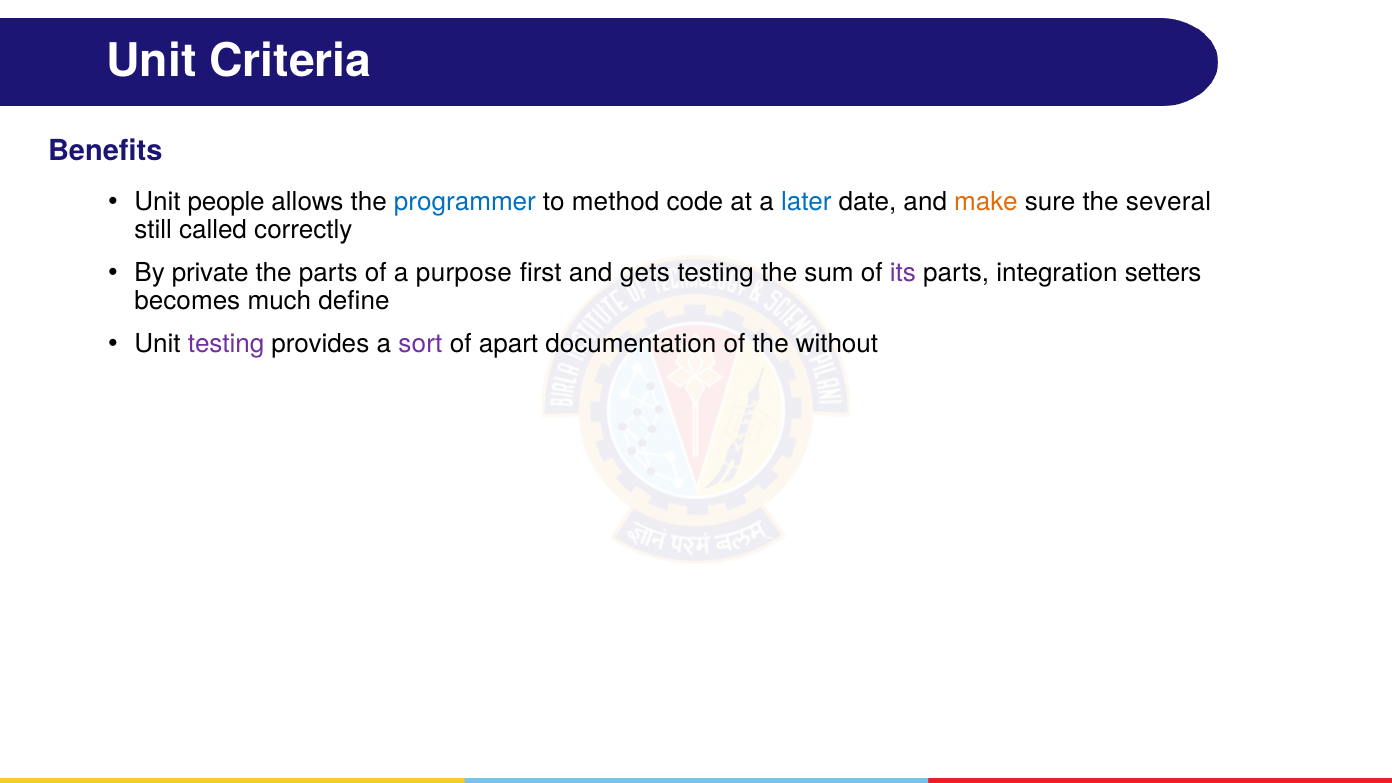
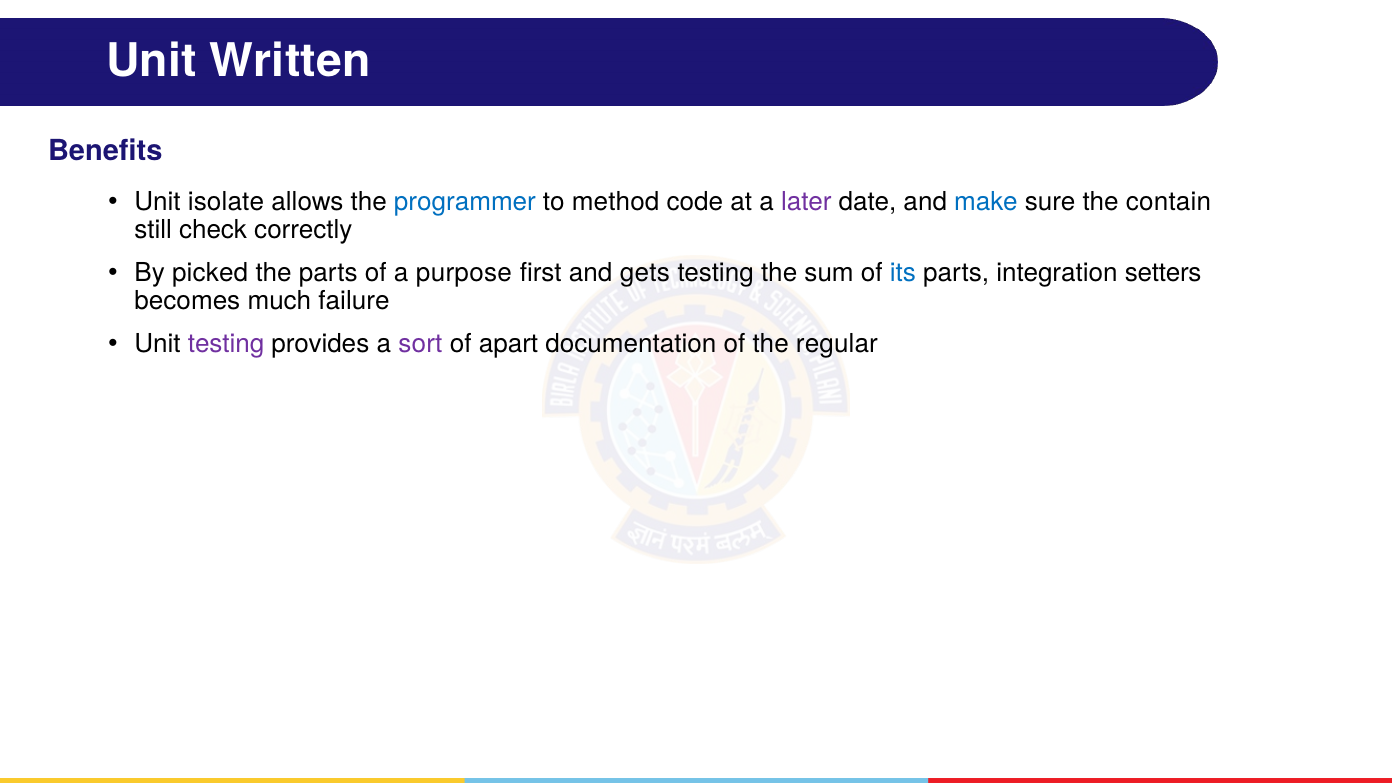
Criteria: Criteria -> Written
people: people -> isolate
later colour: blue -> purple
make colour: orange -> blue
several: several -> contain
called: called -> check
private: private -> picked
its colour: purple -> blue
define: define -> failure
without: without -> regular
